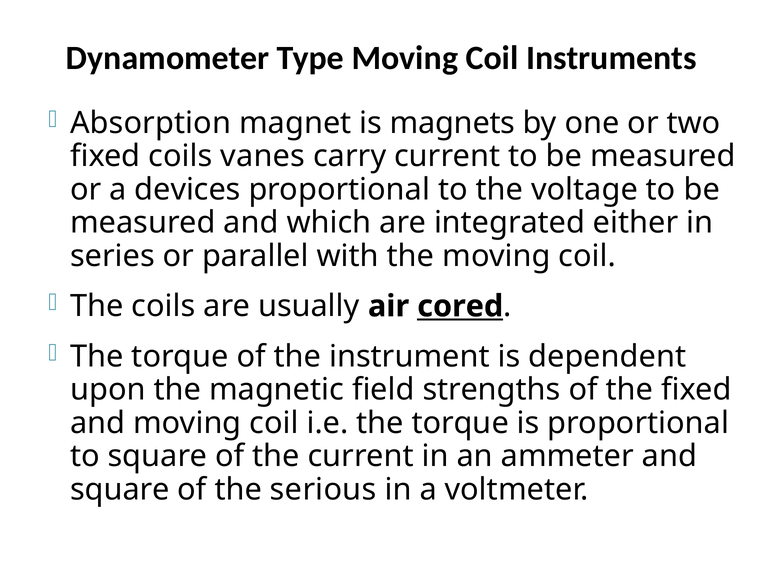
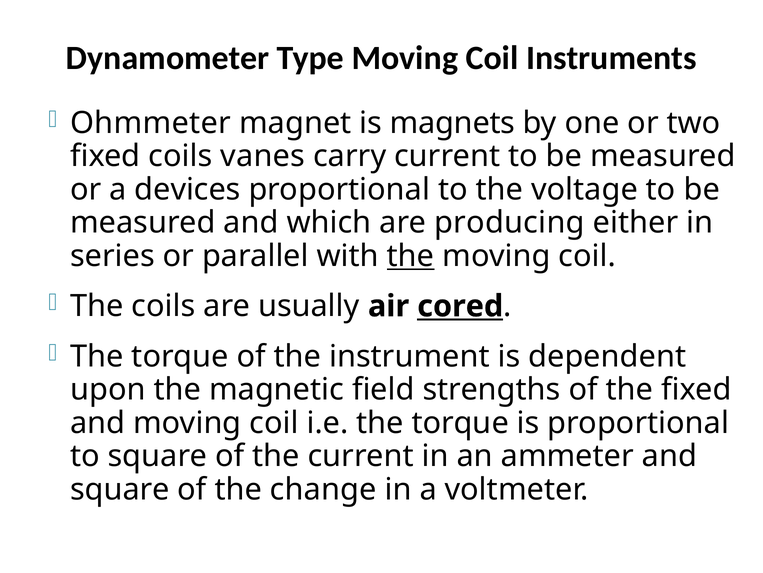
Absorption: Absorption -> Ohmmeter
integrated: integrated -> producing
the at (411, 256) underline: none -> present
serious: serious -> change
